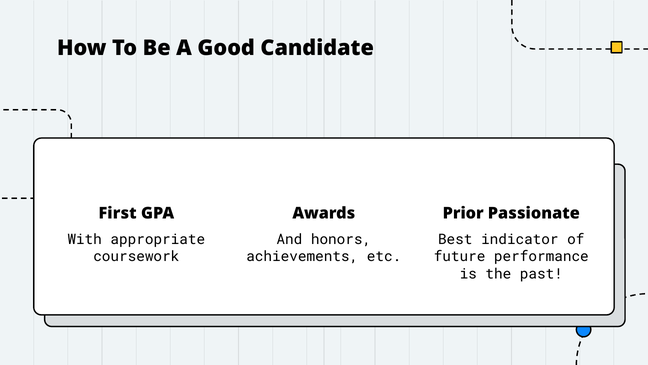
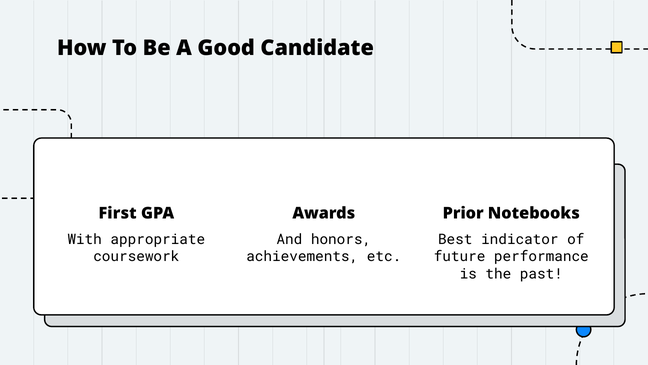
Passionate: Passionate -> Notebooks
